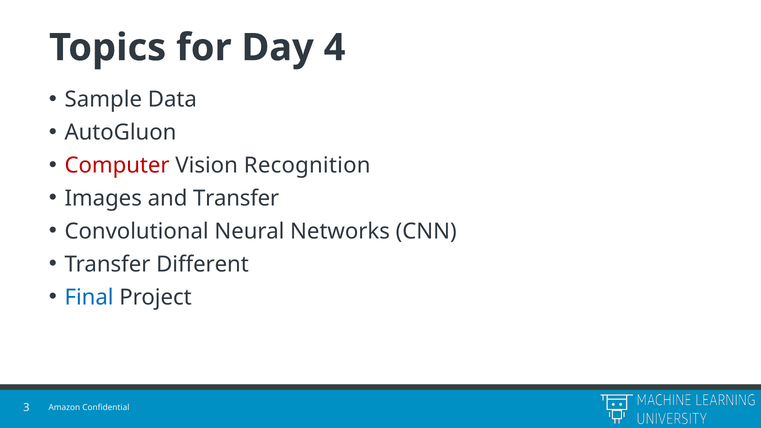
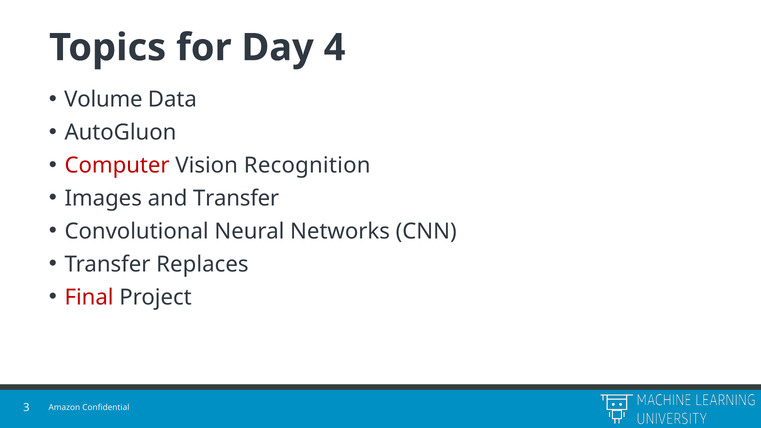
Sample: Sample -> Volume
Different: Different -> Replaces
Final colour: blue -> red
